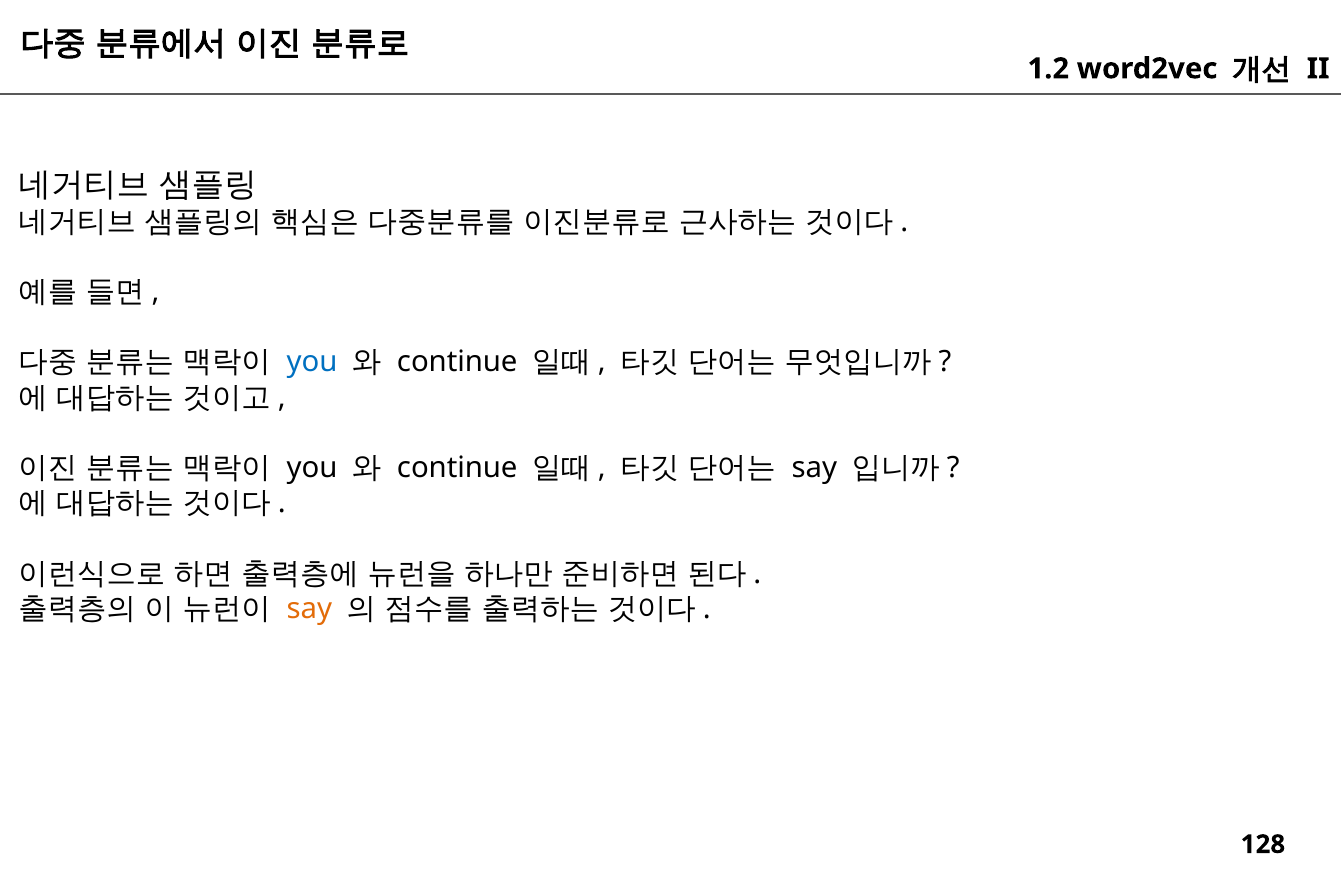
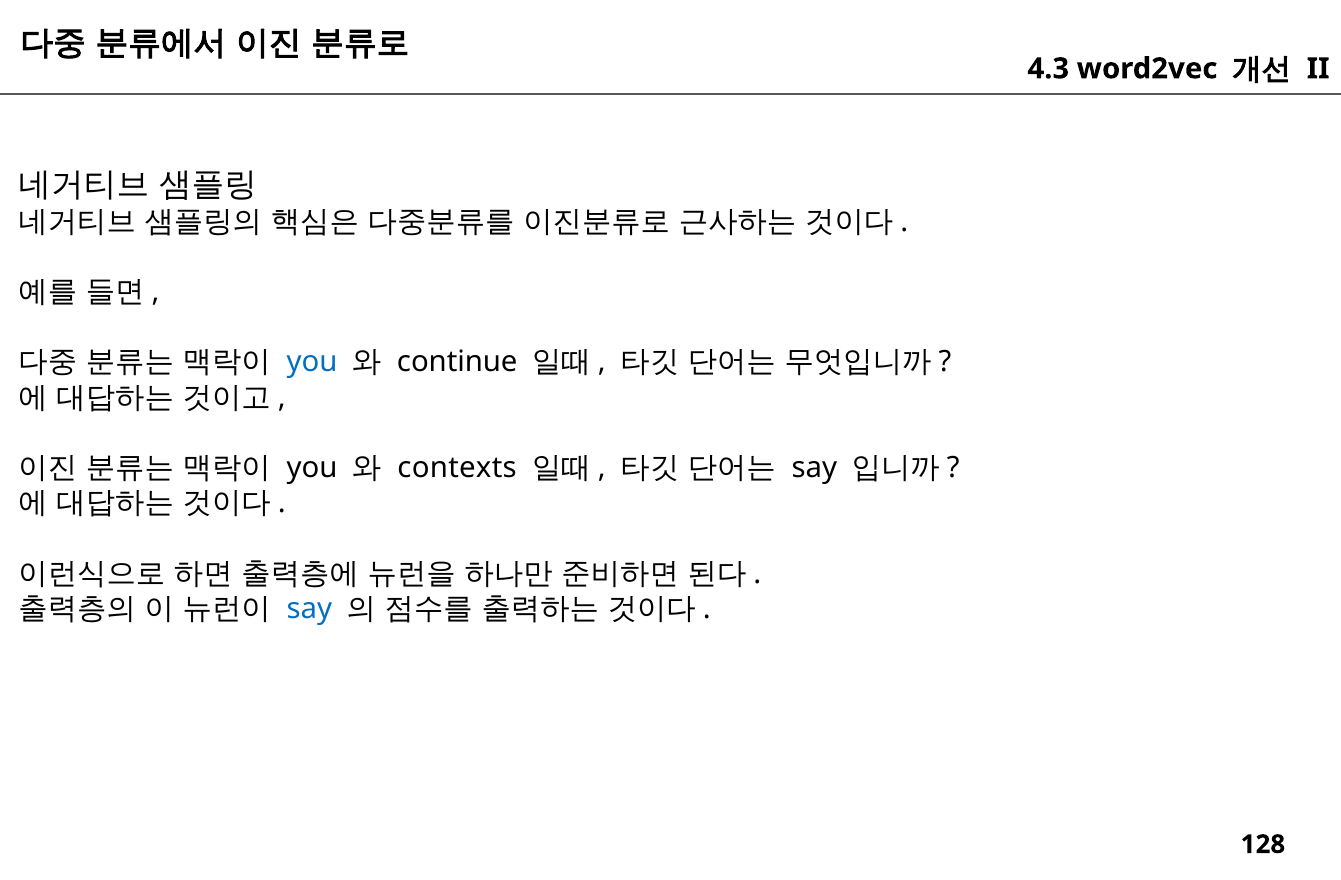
1.2: 1.2 -> 4.3
continue at (457, 468): continue -> contexts
say at (309, 609) colour: orange -> blue
